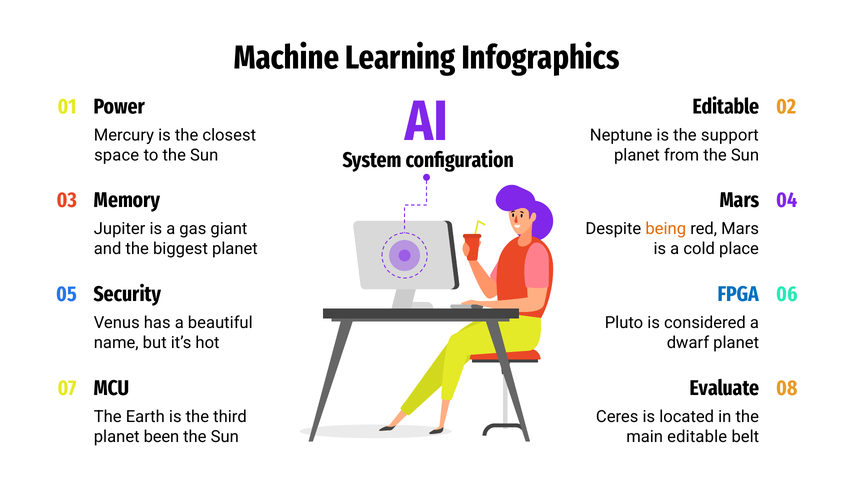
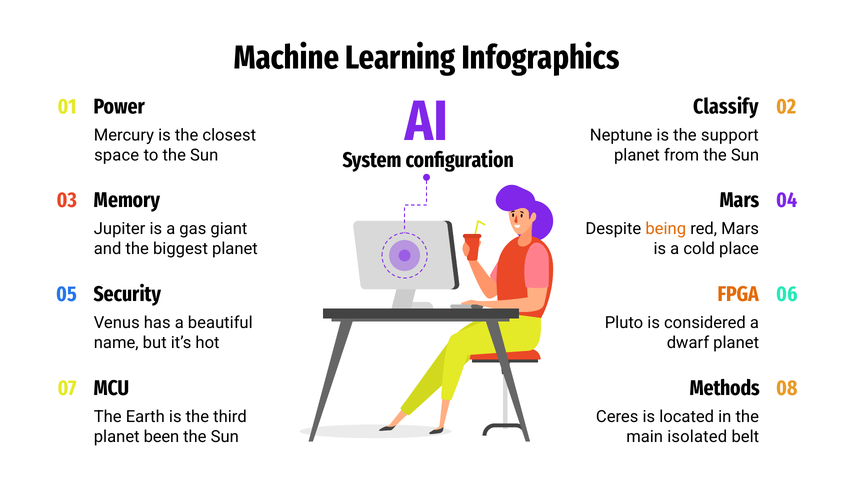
Editable at (726, 106): Editable -> Classify
FPGA colour: blue -> orange
Evaluate: Evaluate -> Methods
main editable: editable -> isolated
